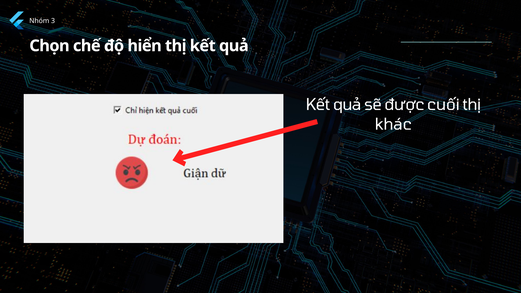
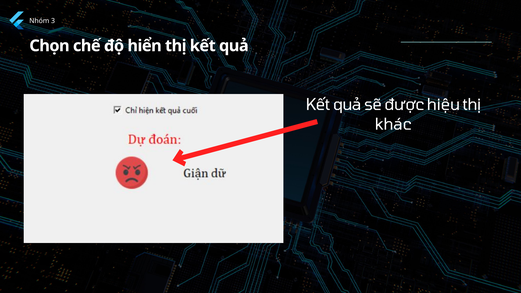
cuối: cuối -> hiệu
